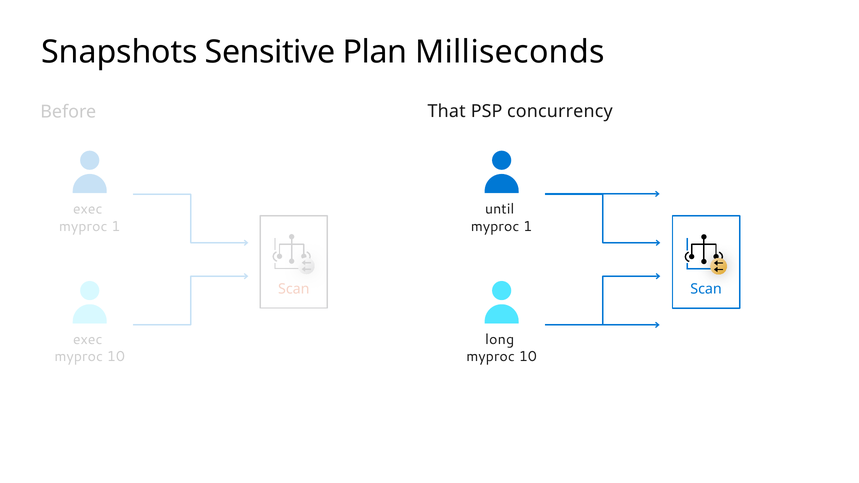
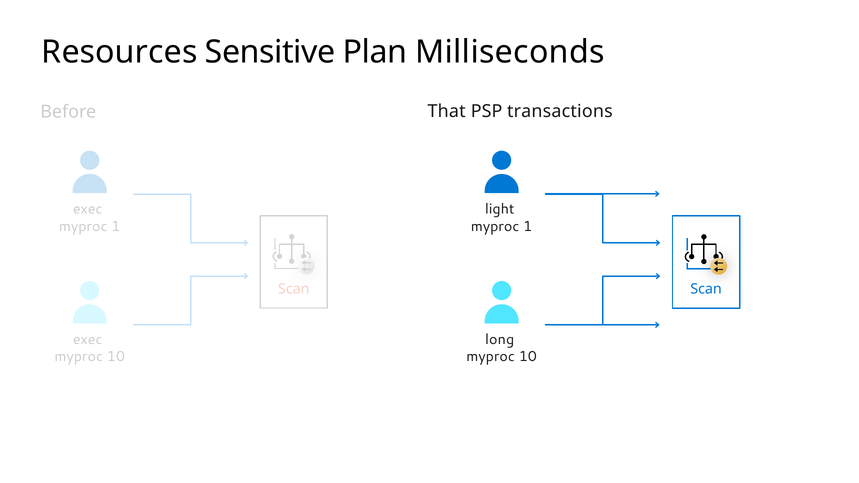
Snapshots: Snapshots -> Resources
concurrency: concurrency -> transactions
until: until -> light
